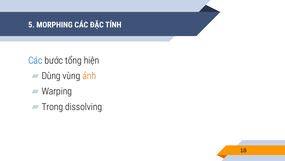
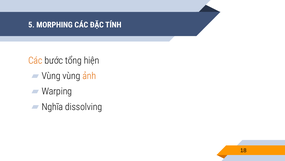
Các at (35, 60) colour: blue -> orange
Dùng at (51, 76): Dùng -> Vùng
Trong: Trong -> Nghĩa
